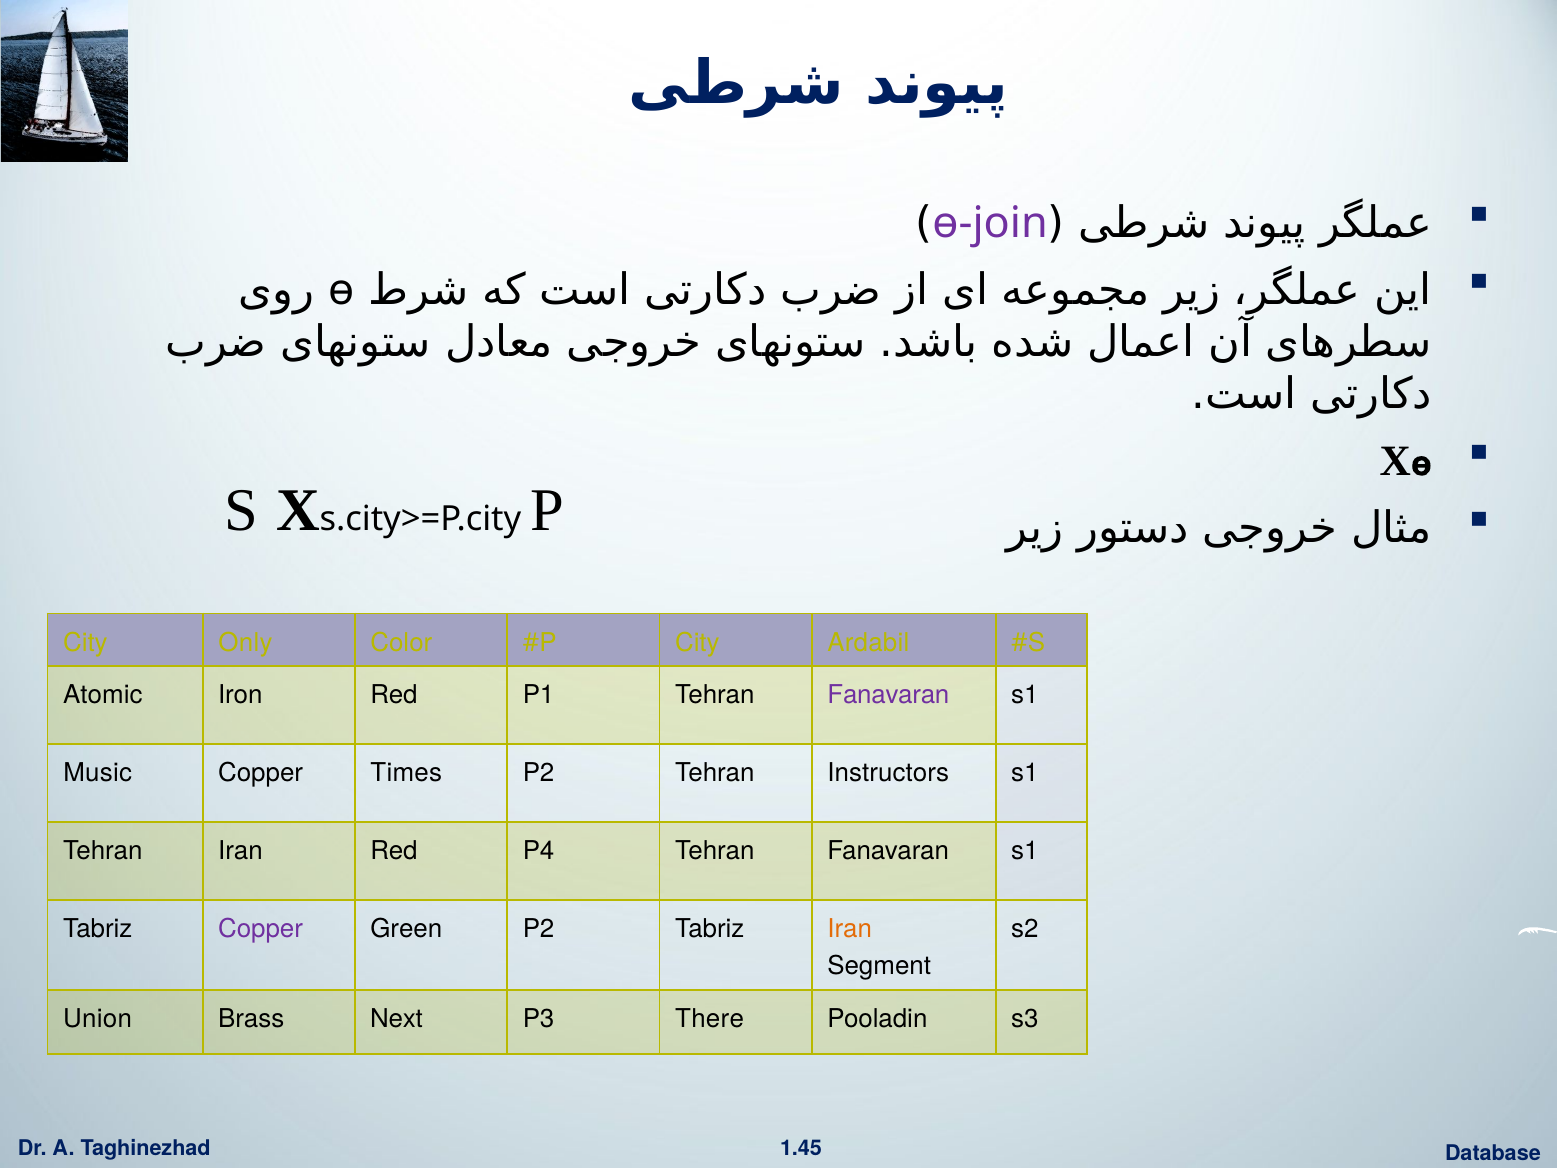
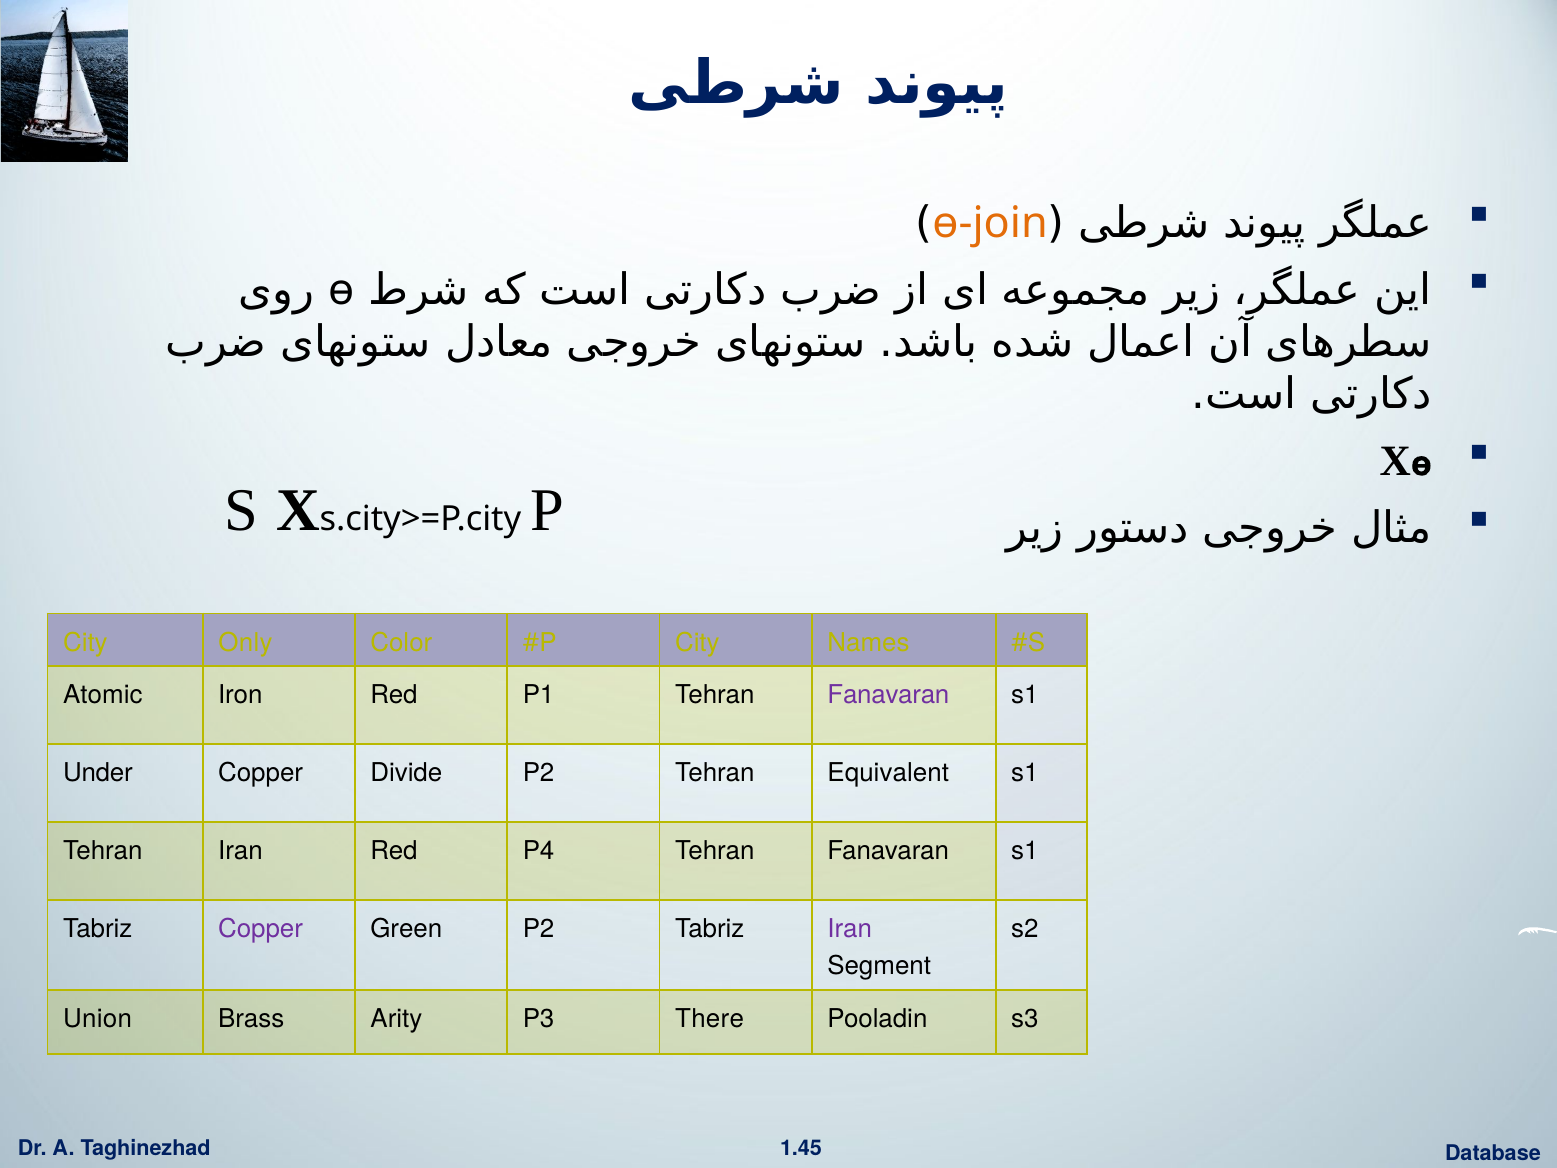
ɵ-join colour: purple -> orange
Ardabil: Ardabil -> Names
Music: Music -> Under
Times: Times -> Divide
Instructors: Instructors -> Equivalent
Iran at (850, 929) colour: orange -> purple
Next: Next -> Arity
